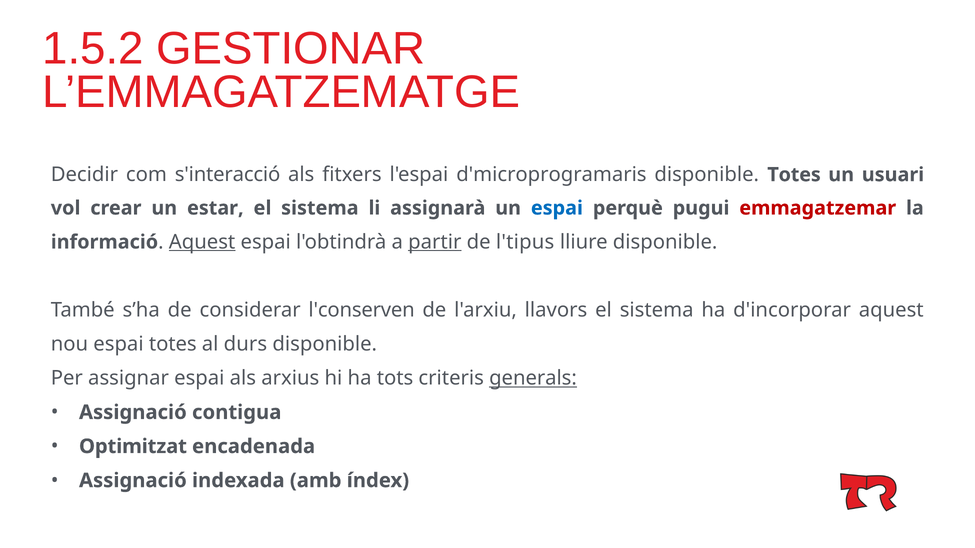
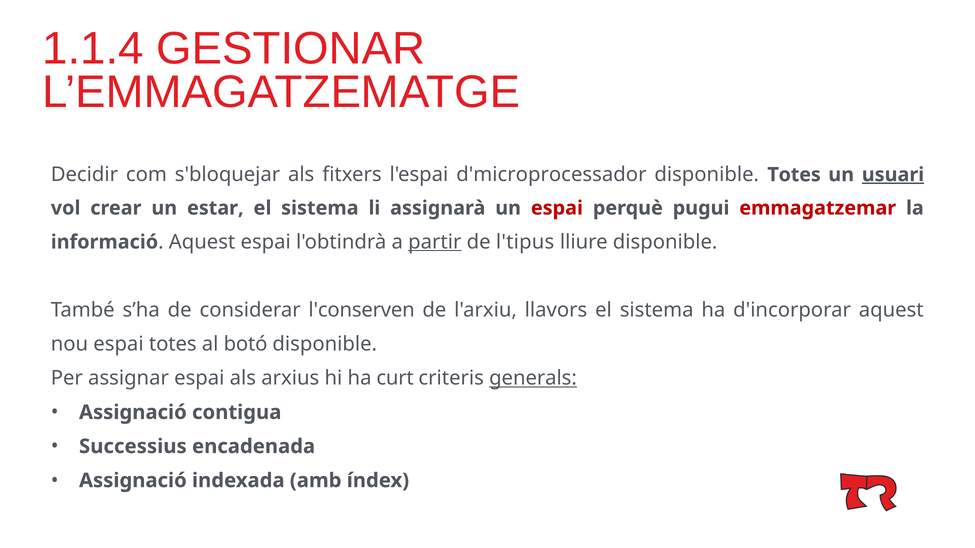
1.5.2: 1.5.2 -> 1.1.4
s'interacció: s'interacció -> s'bloquejar
d'microprogramaris: d'microprogramaris -> d'microprocessador
usuari underline: none -> present
espai at (557, 208) colour: blue -> red
Aquest at (202, 242) underline: present -> none
durs: durs -> botó
tots: tots -> curt
Optimitzat: Optimitzat -> Successius
